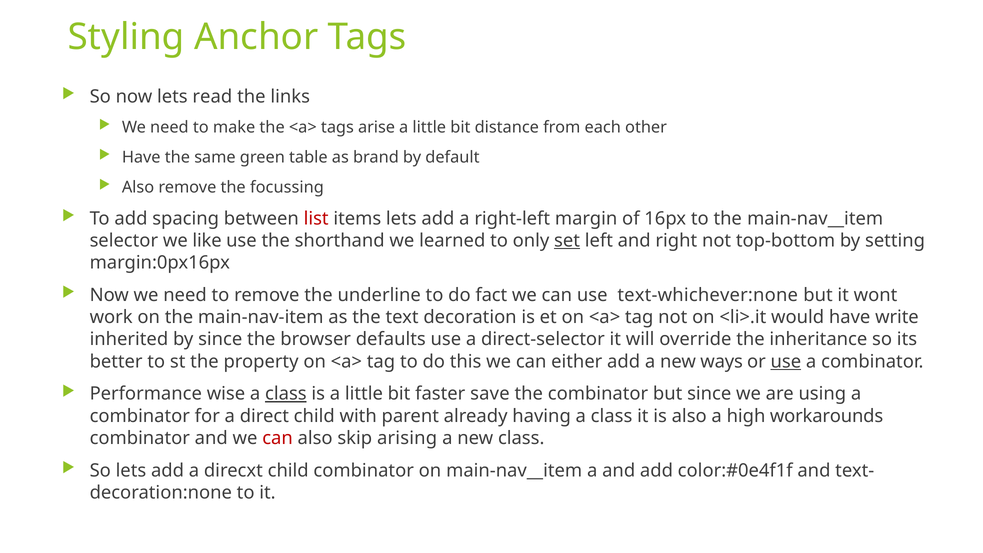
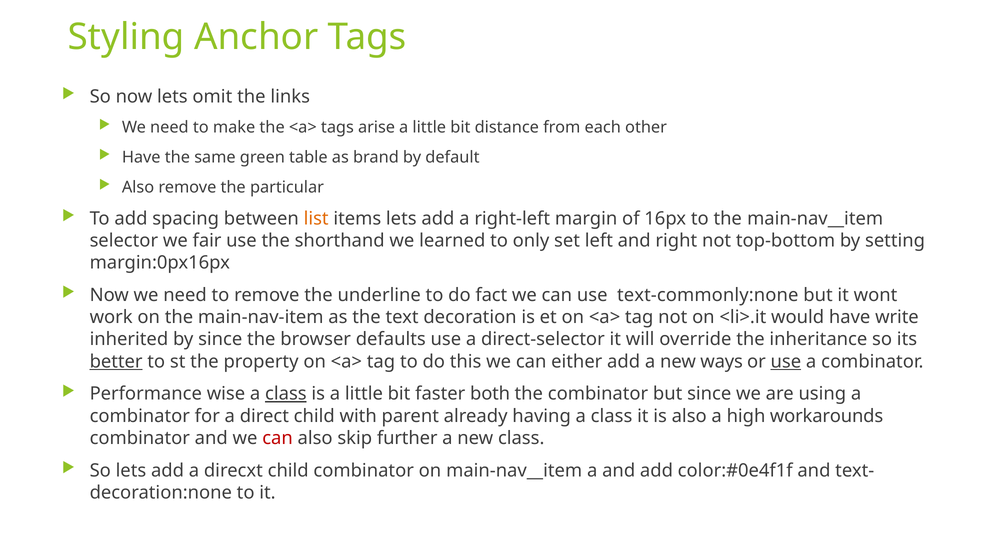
read: read -> omit
focussing: focussing -> particular
list colour: red -> orange
like: like -> fair
set underline: present -> none
text-whichever:none: text-whichever:none -> text-commonly:none
better underline: none -> present
save: save -> both
arising: arising -> further
